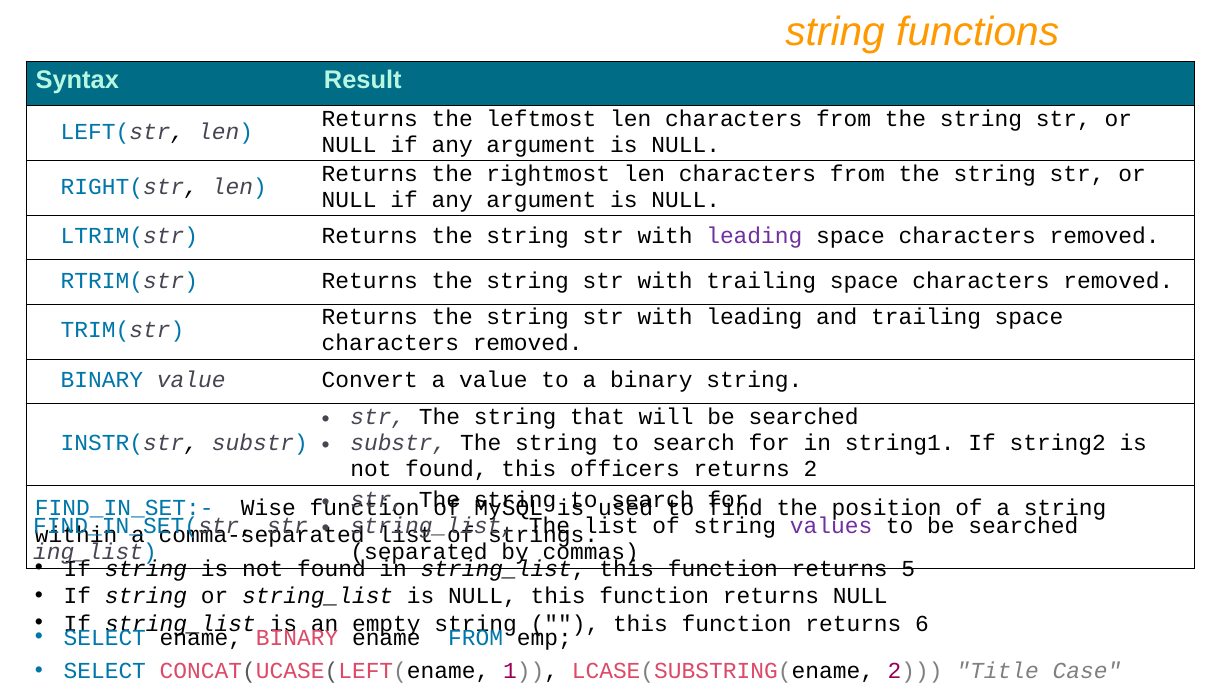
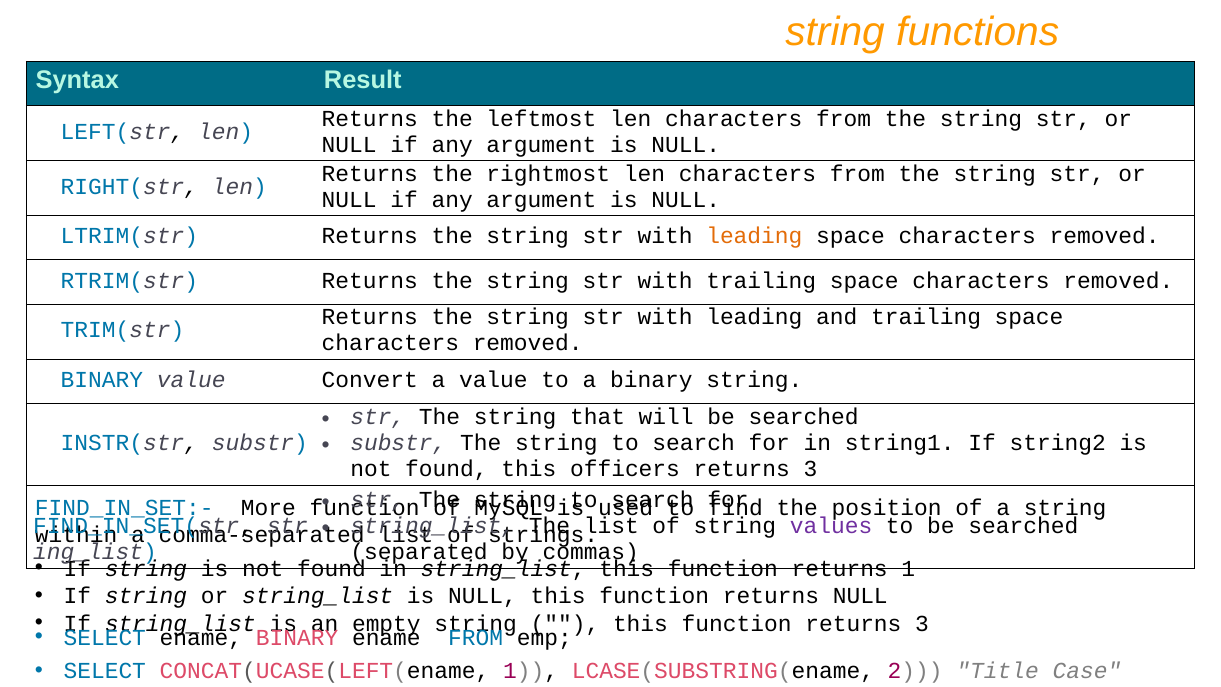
leading at (754, 236) colour: purple -> orange
2 at (810, 469): 2 -> 3
Wise: Wise -> More
returns 5: 5 -> 1
function returns 6: 6 -> 3
